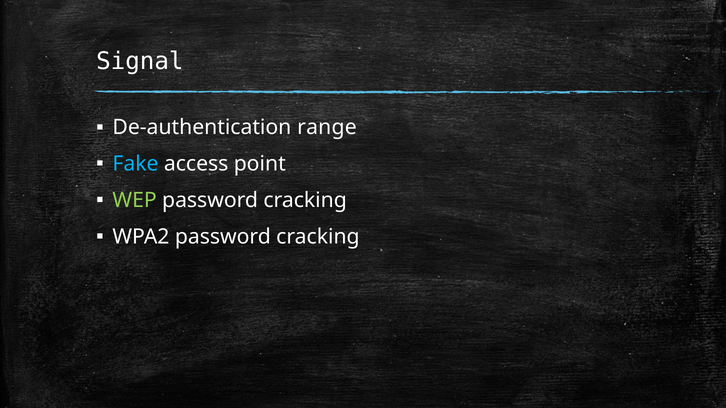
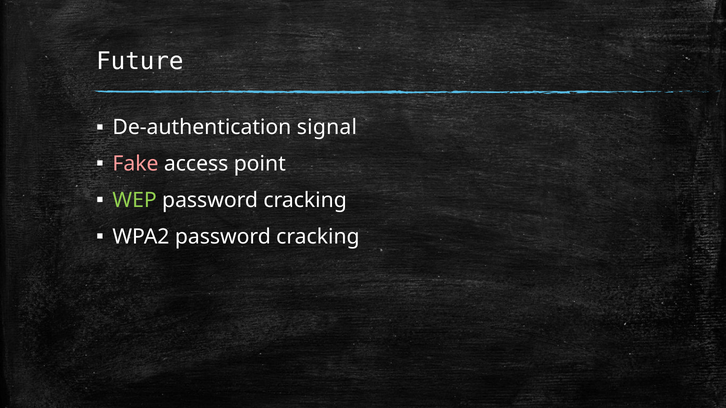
Signal: Signal -> Future
range: range -> signal
Fake colour: light blue -> pink
